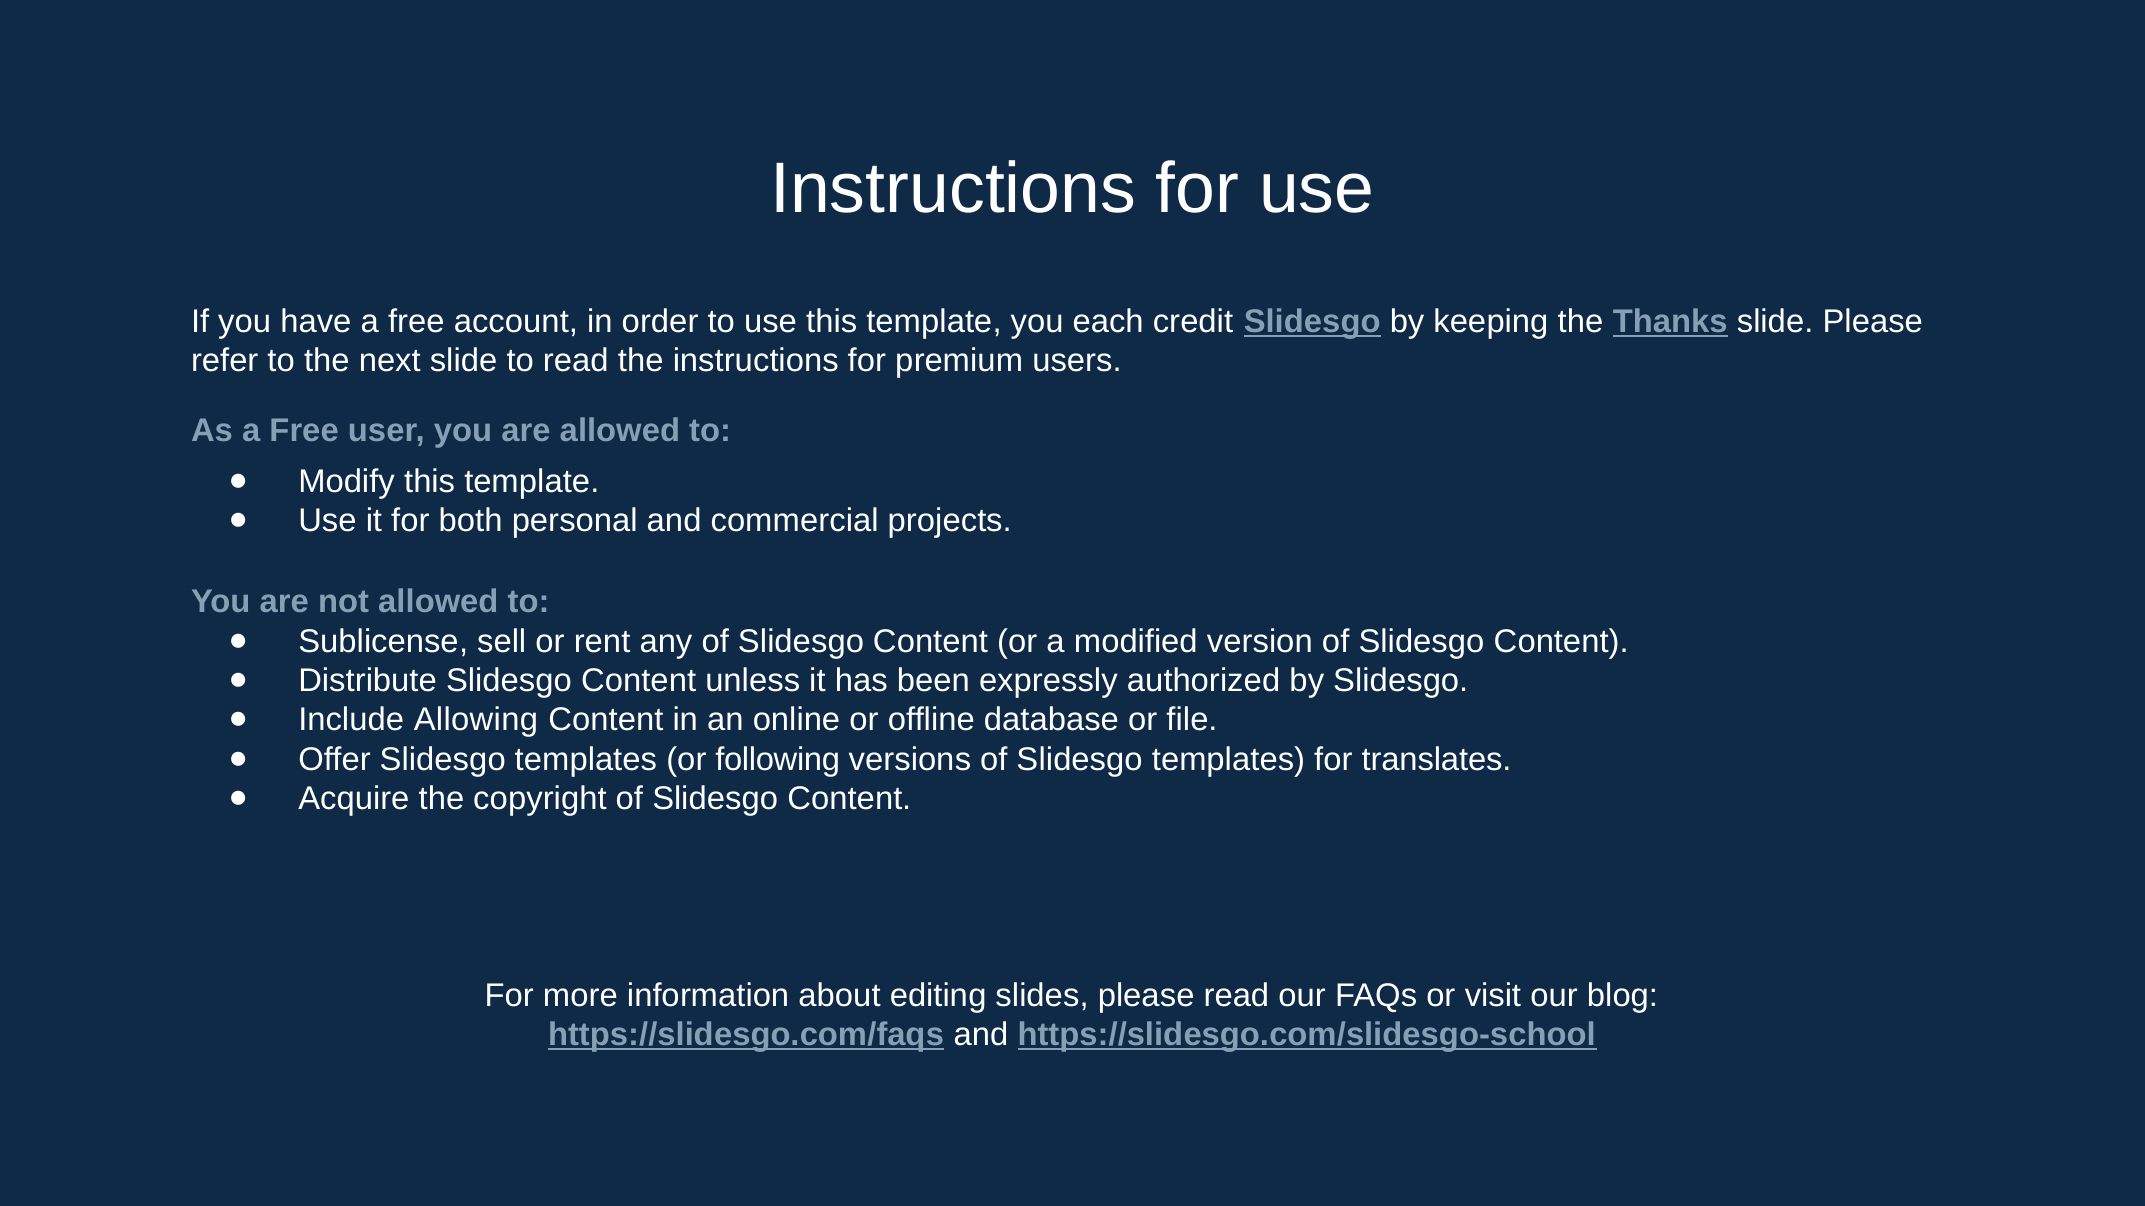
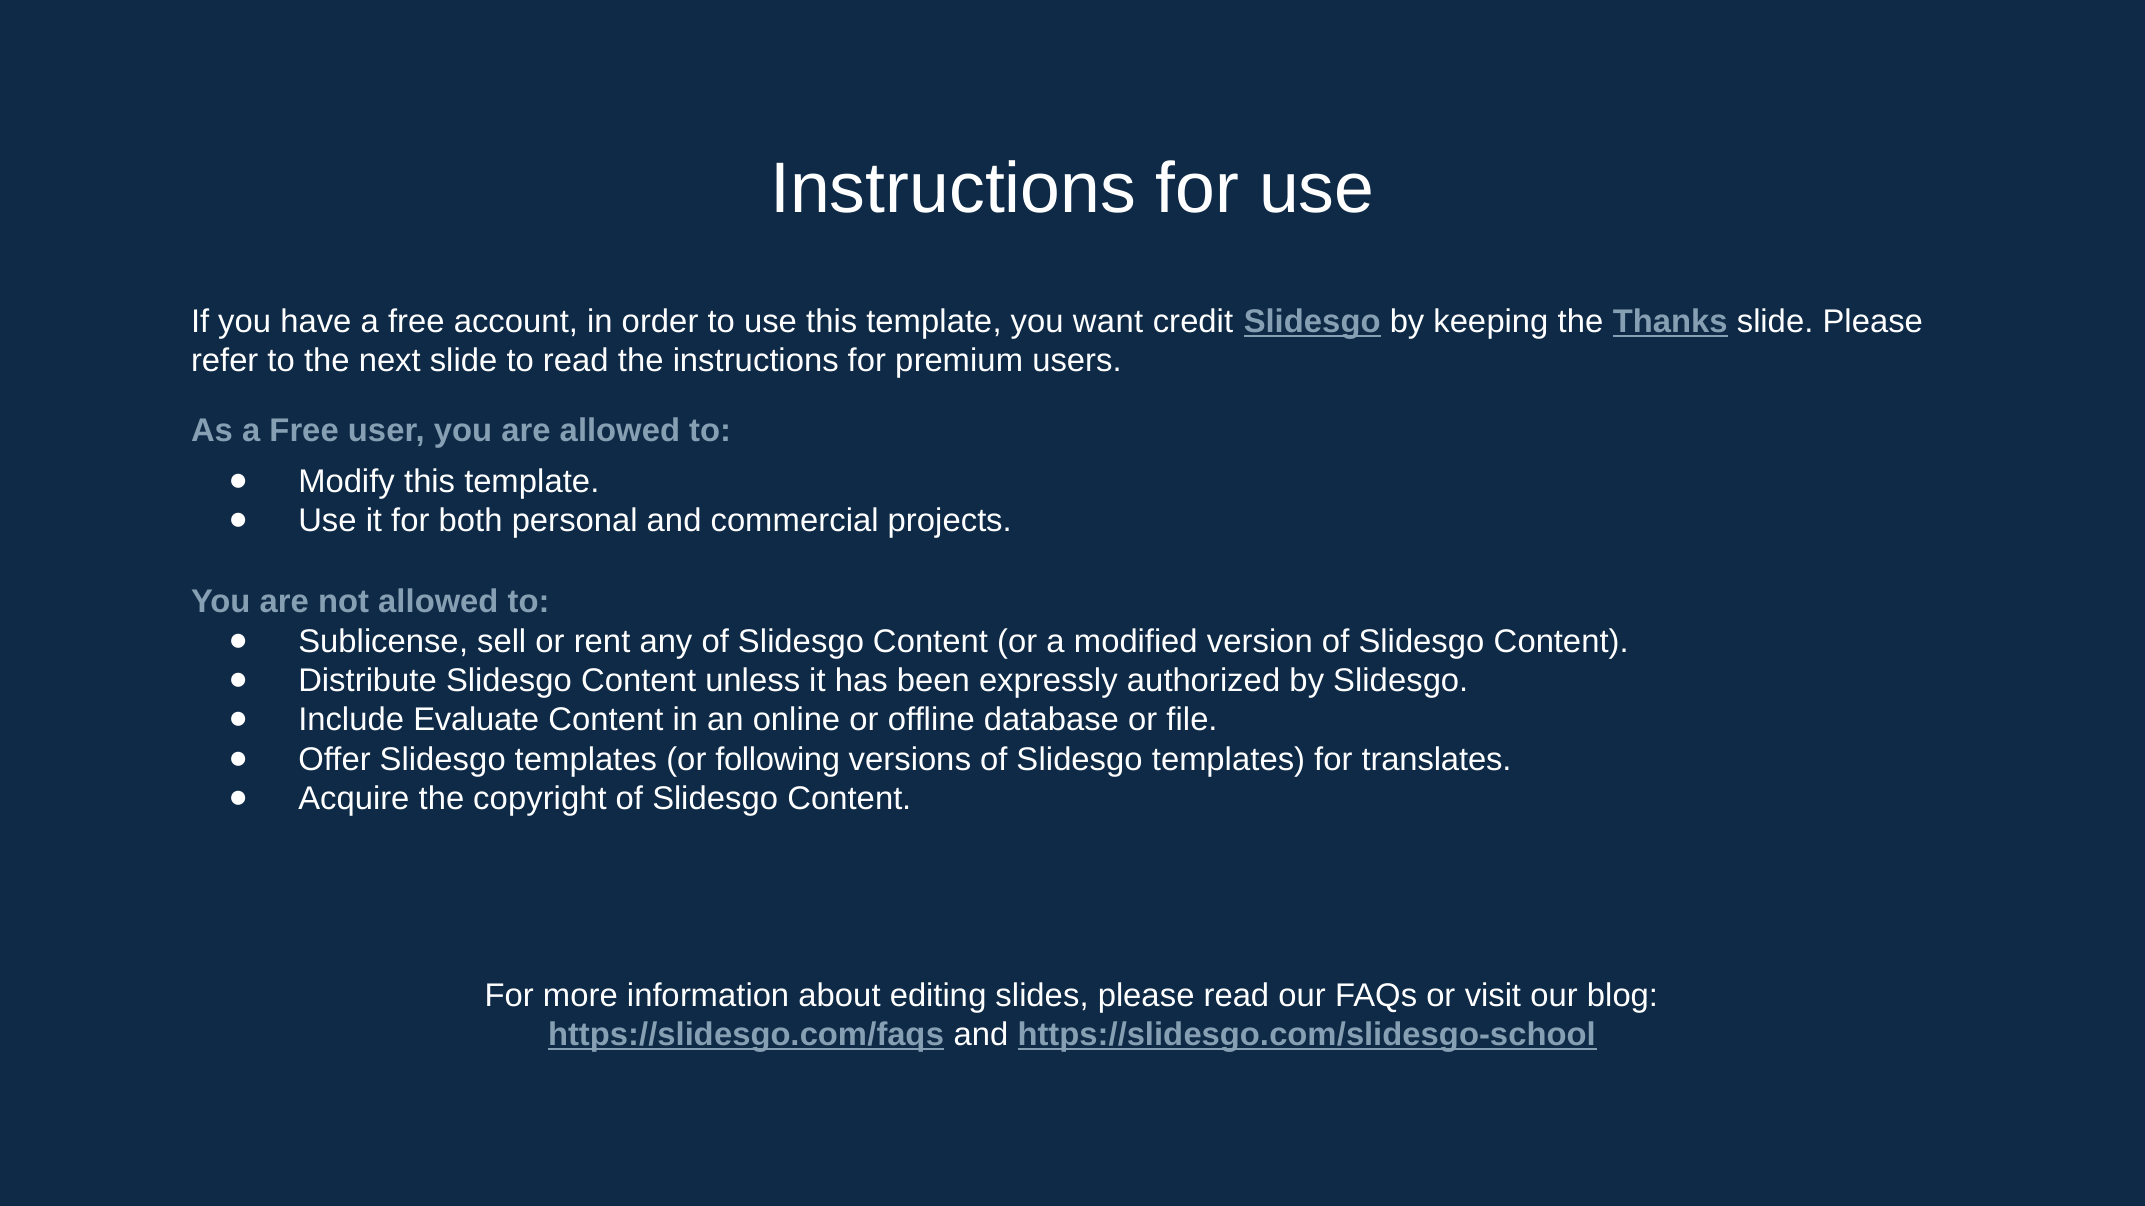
each: each -> want
Allowing: Allowing -> Evaluate
